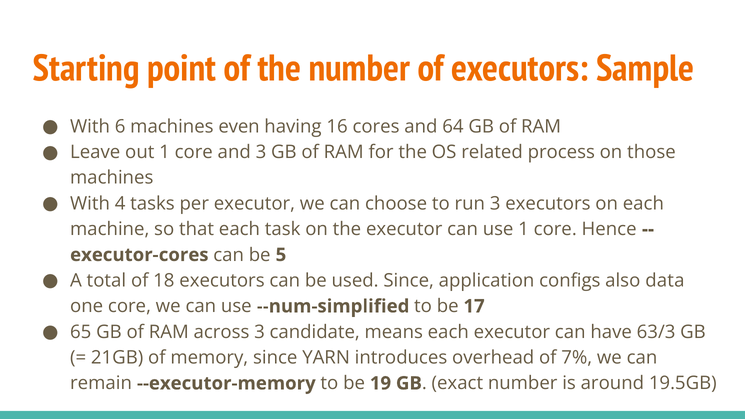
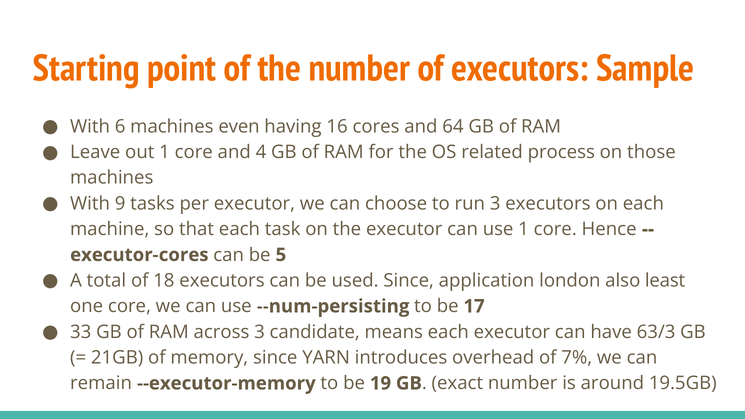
and 3: 3 -> 4
4: 4 -> 9
configs: configs -> london
data: data -> least
--num-simplified: --num-simplified -> --num-persisting
65: 65 -> 33
